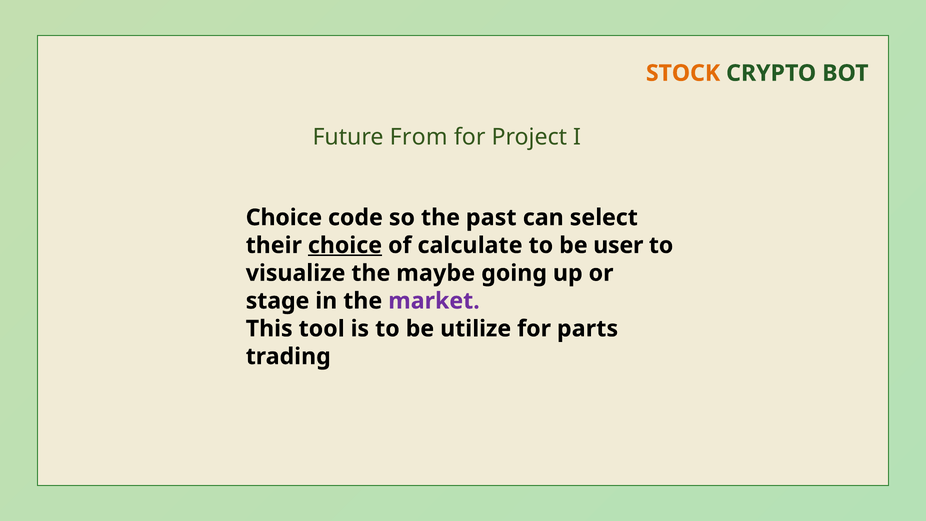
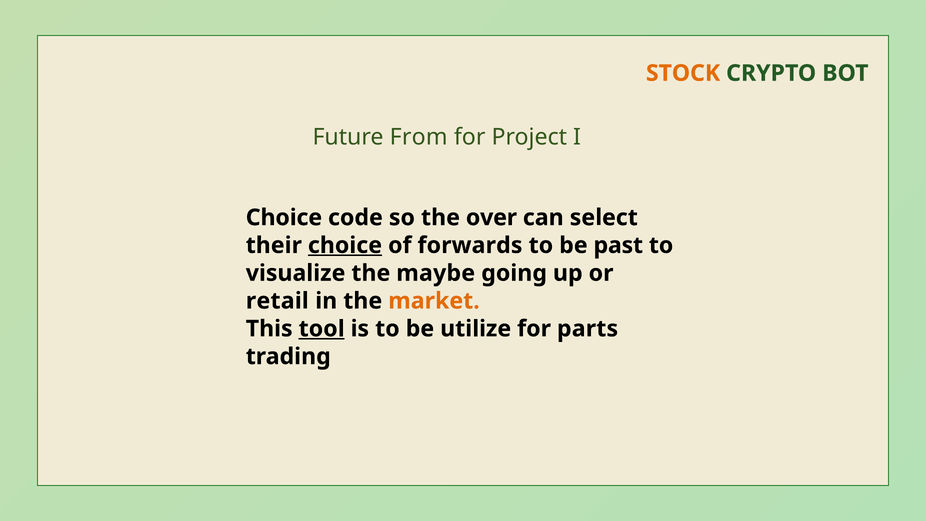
past: past -> over
calculate: calculate -> forwards
user: user -> past
stage: stage -> retail
market colour: purple -> orange
tool underline: none -> present
